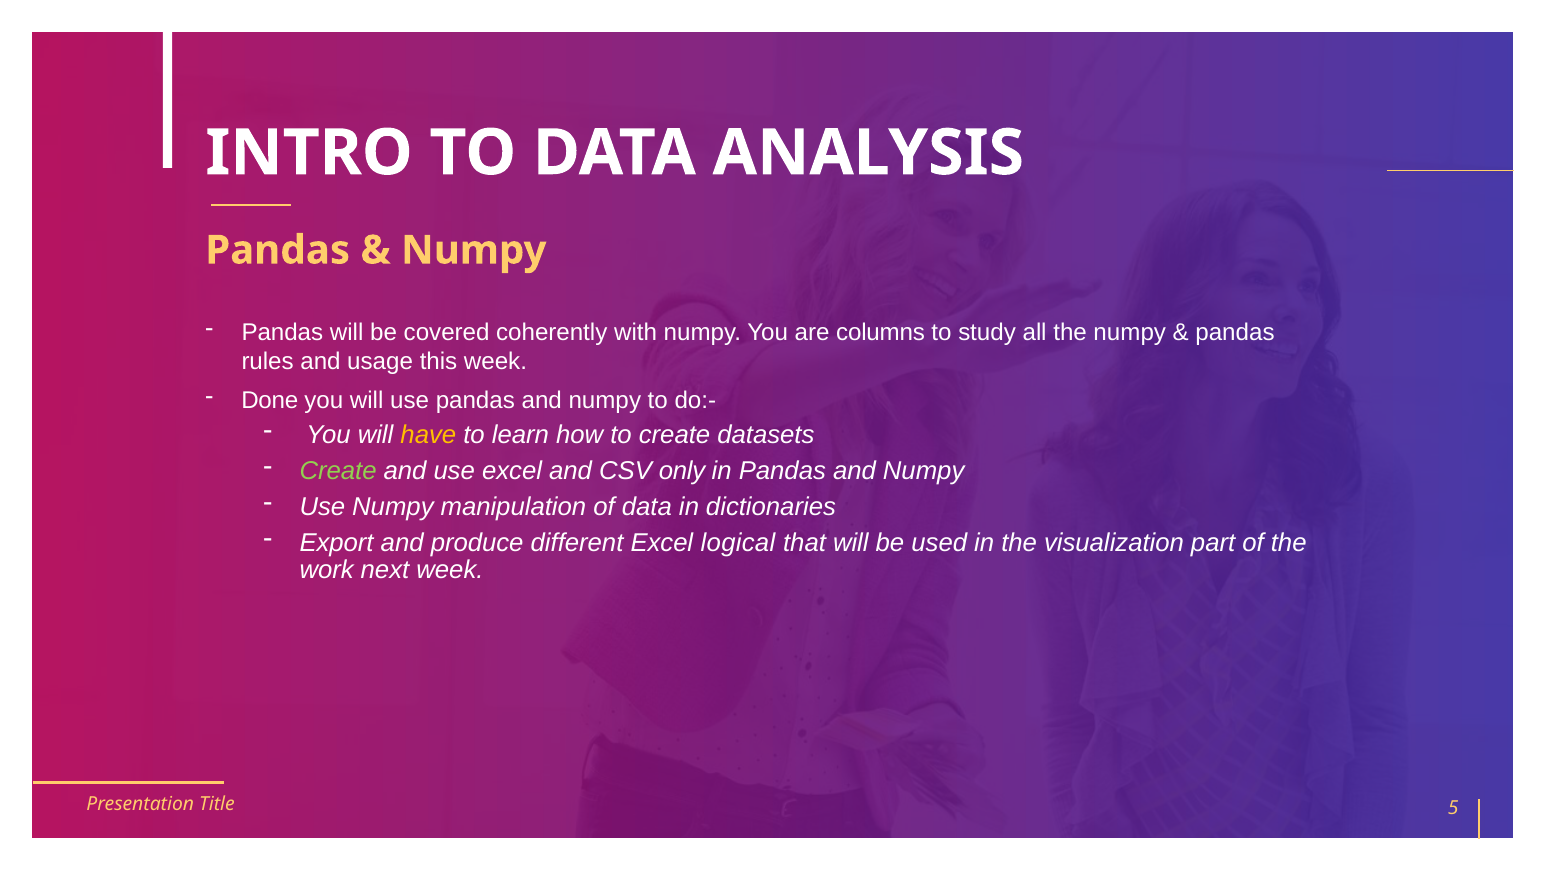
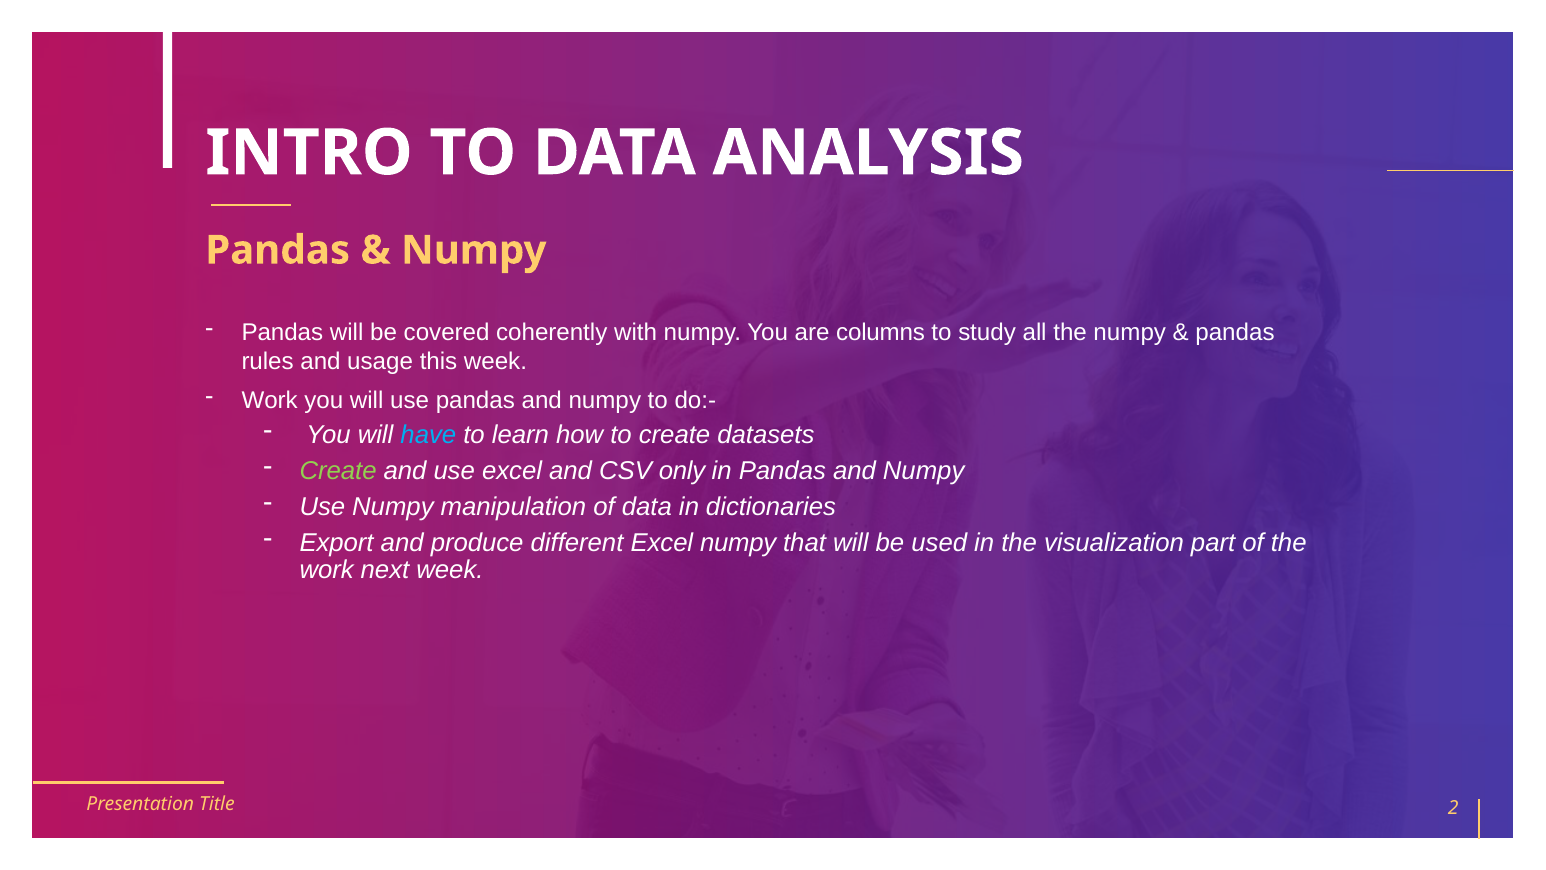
Done at (270, 400): Done -> Work
have colour: yellow -> light blue
Excel logical: logical -> numpy
5: 5 -> 2
